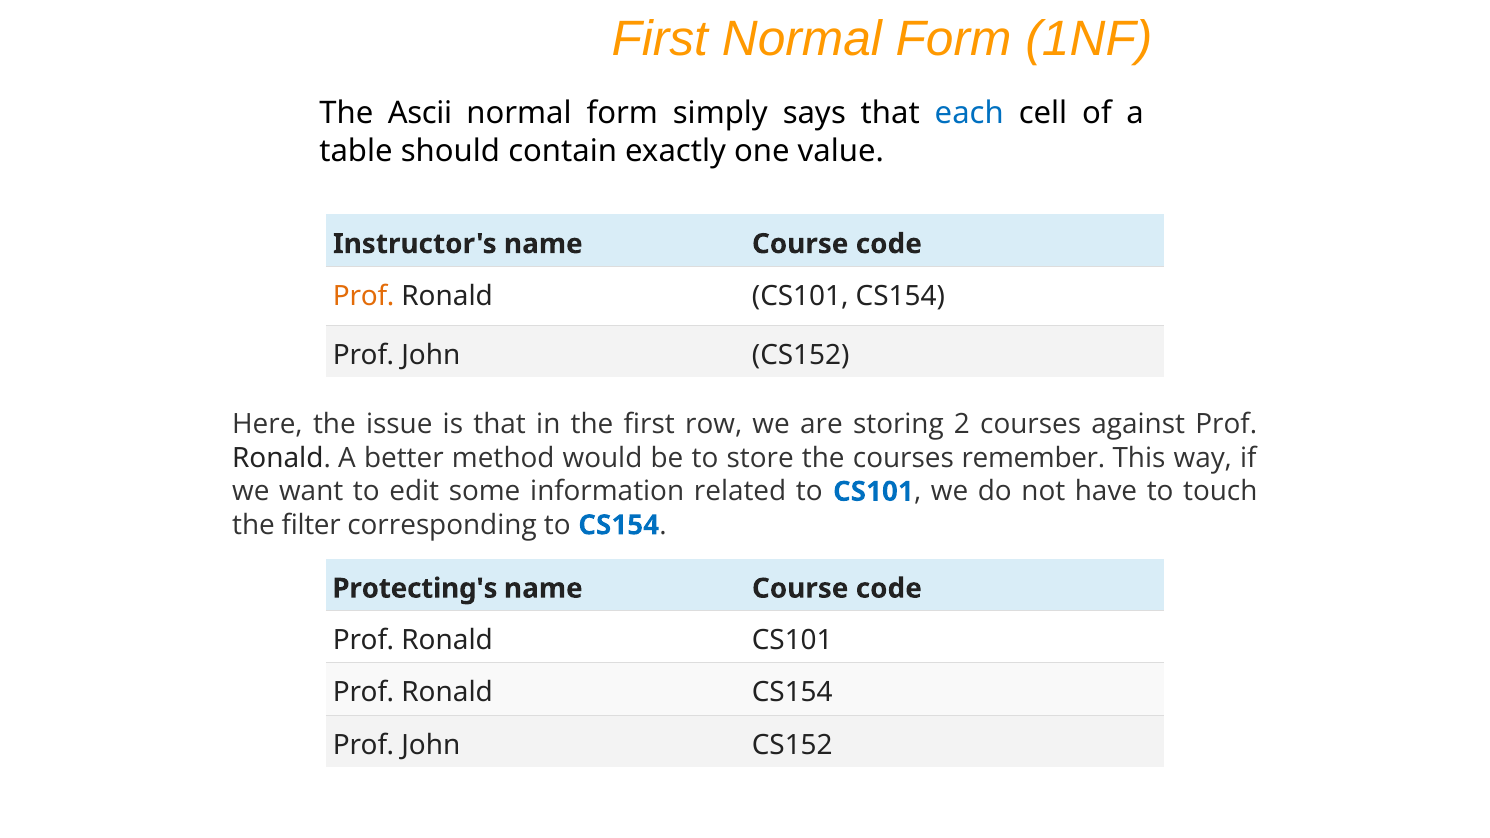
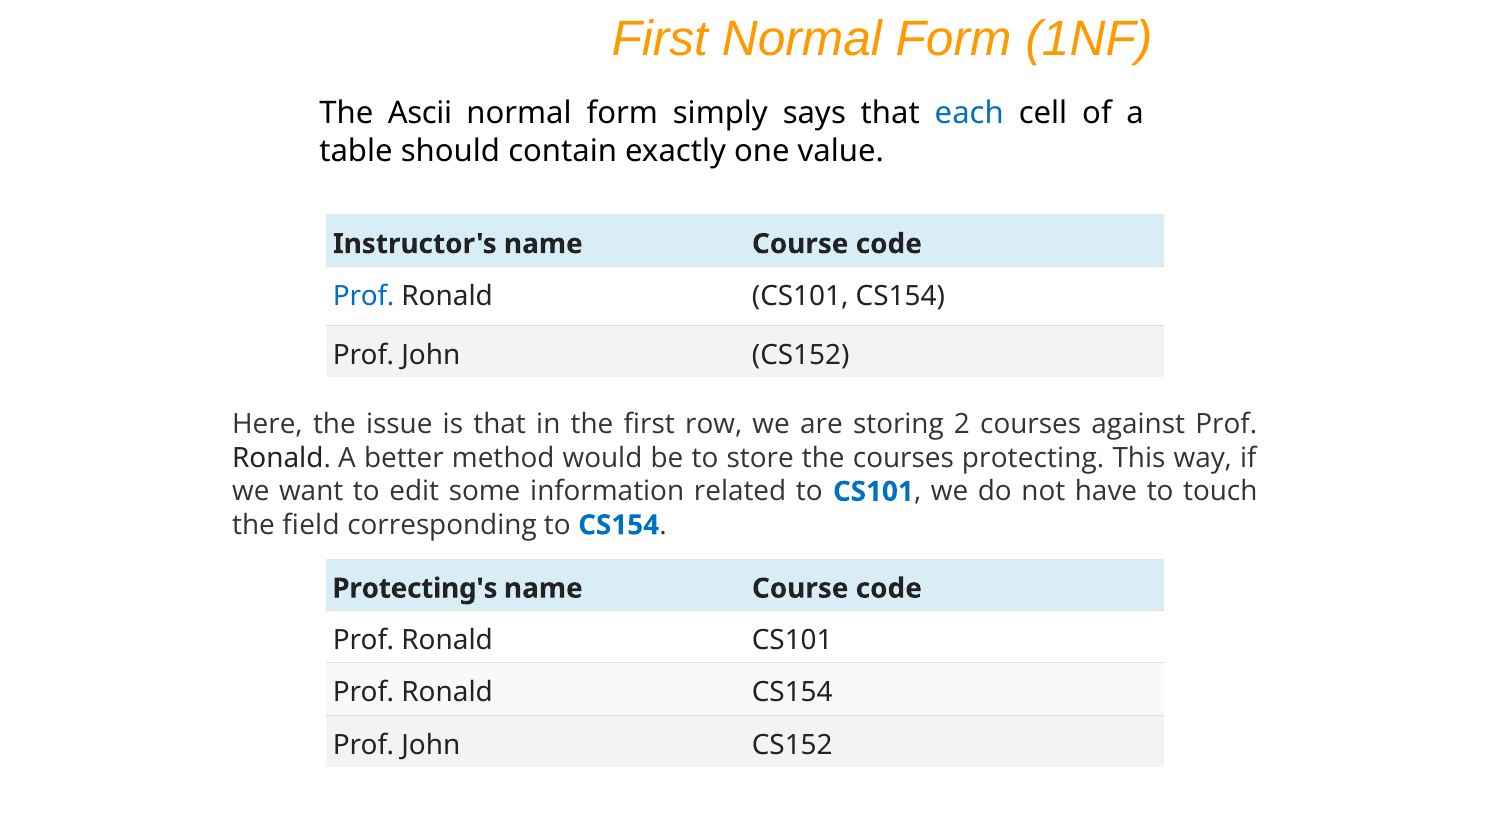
Prof at (364, 296) colour: orange -> blue
remember: remember -> protecting
filter: filter -> field
